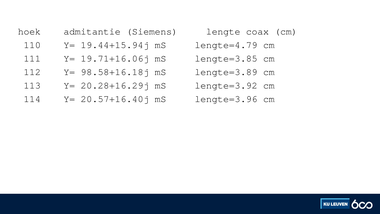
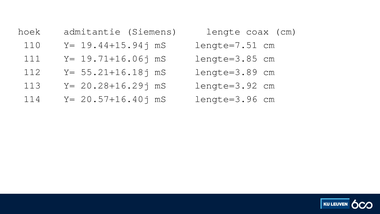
lengte=4.79: lengte=4.79 -> lengte=7.51
98.58+16.18j: 98.58+16.18j -> 55.21+16.18j
